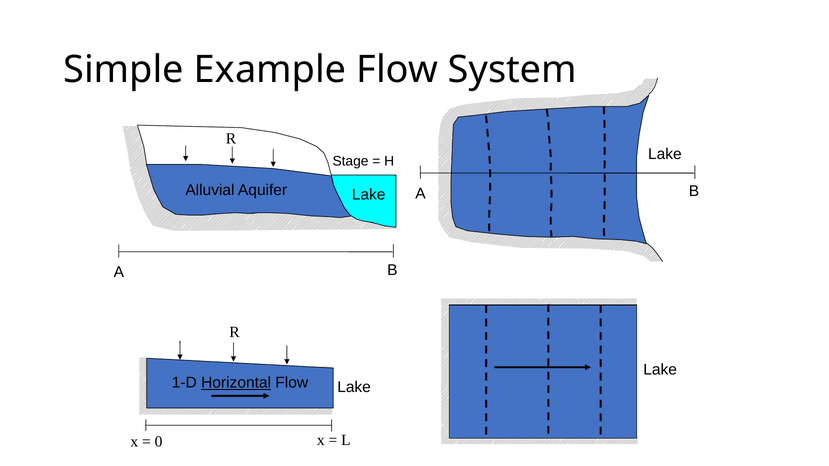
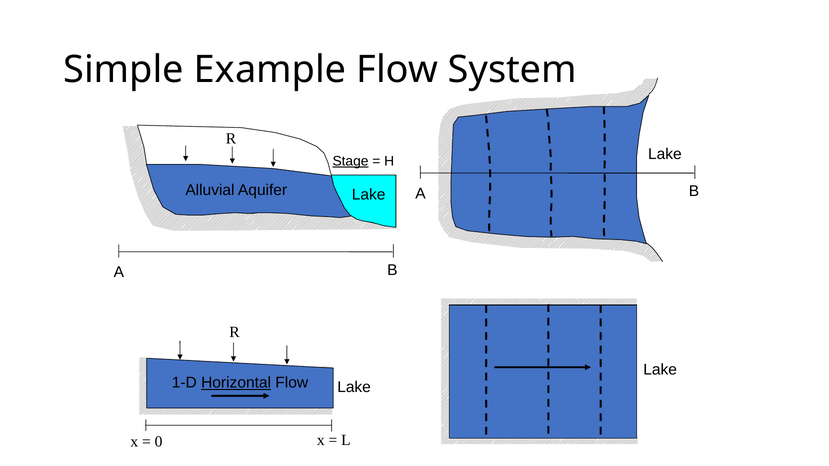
Stage underline: none -> present
